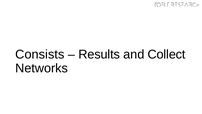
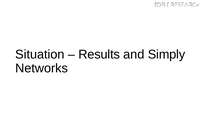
Consists: Consists -> Situation
Collect: Collect -> Simply
